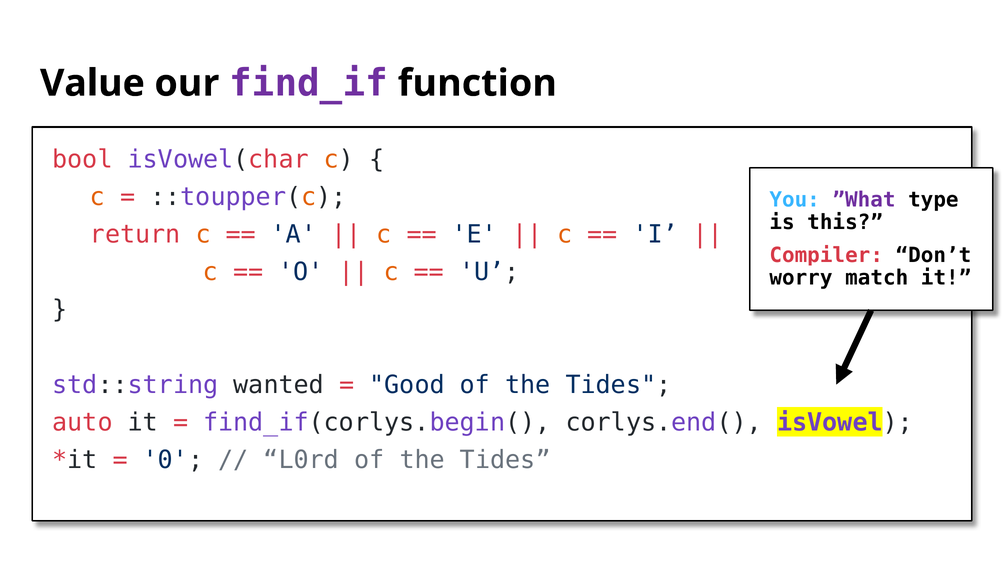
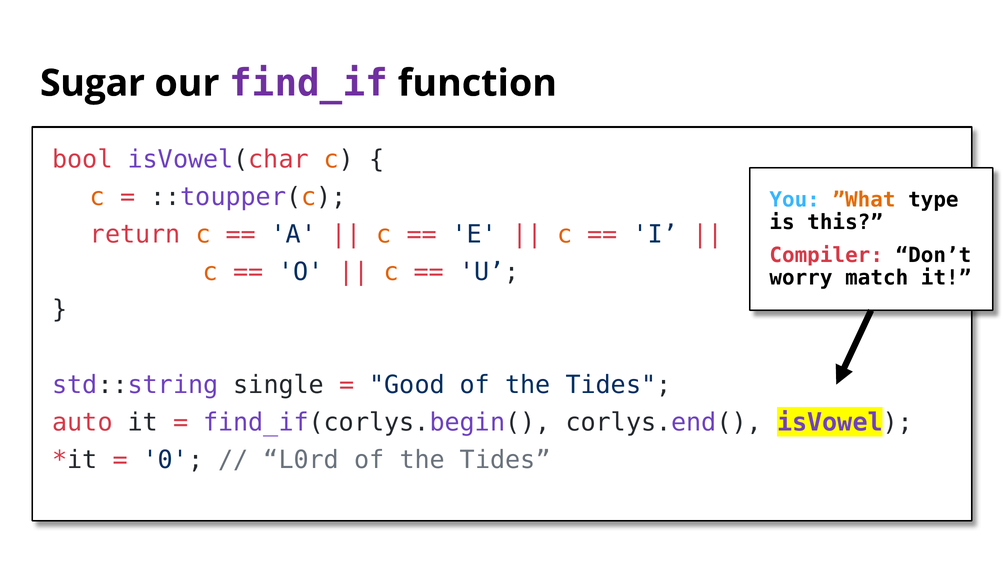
Value: Value -> Sugar
”What colour: purple -> orange
wanted: wanted -> single
